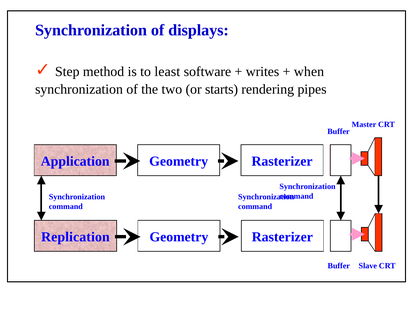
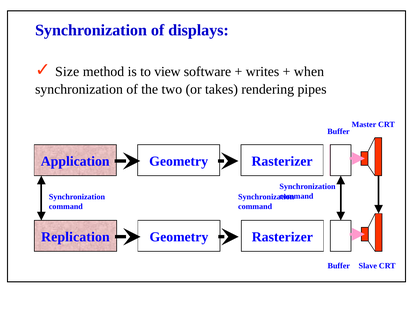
Step: Step -> Size
least: least -> view
starts: starts -> takes
